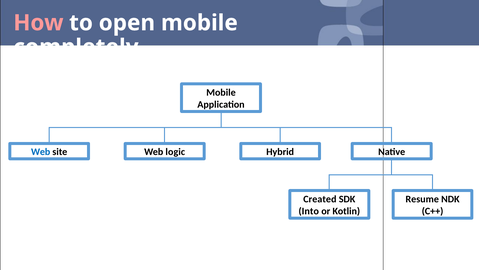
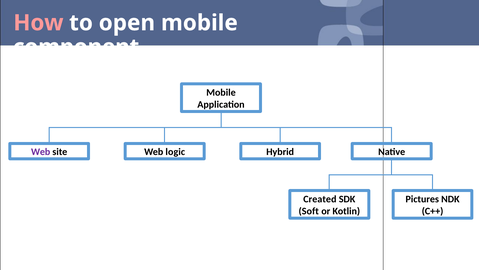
completely: completely -> component
Web at (41, 152) colour: blue -> purple
Resume: Resume -> Pictures
Into: Into -> Soft
